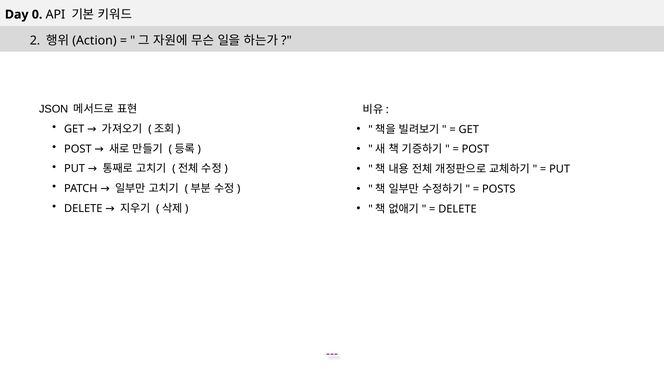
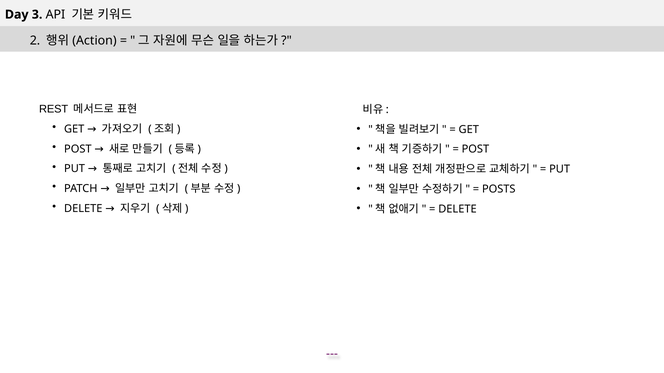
0: 0 -> 3
JSON: JSON -> REST
